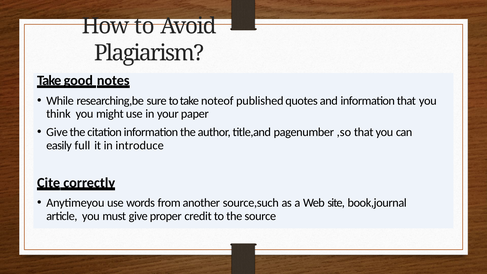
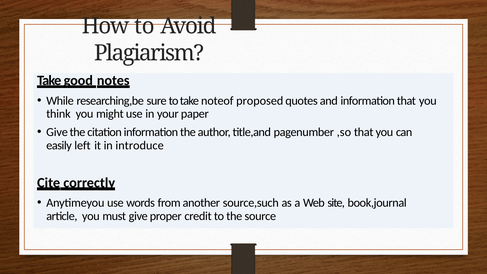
published: published -> proposed
full: full -> left
